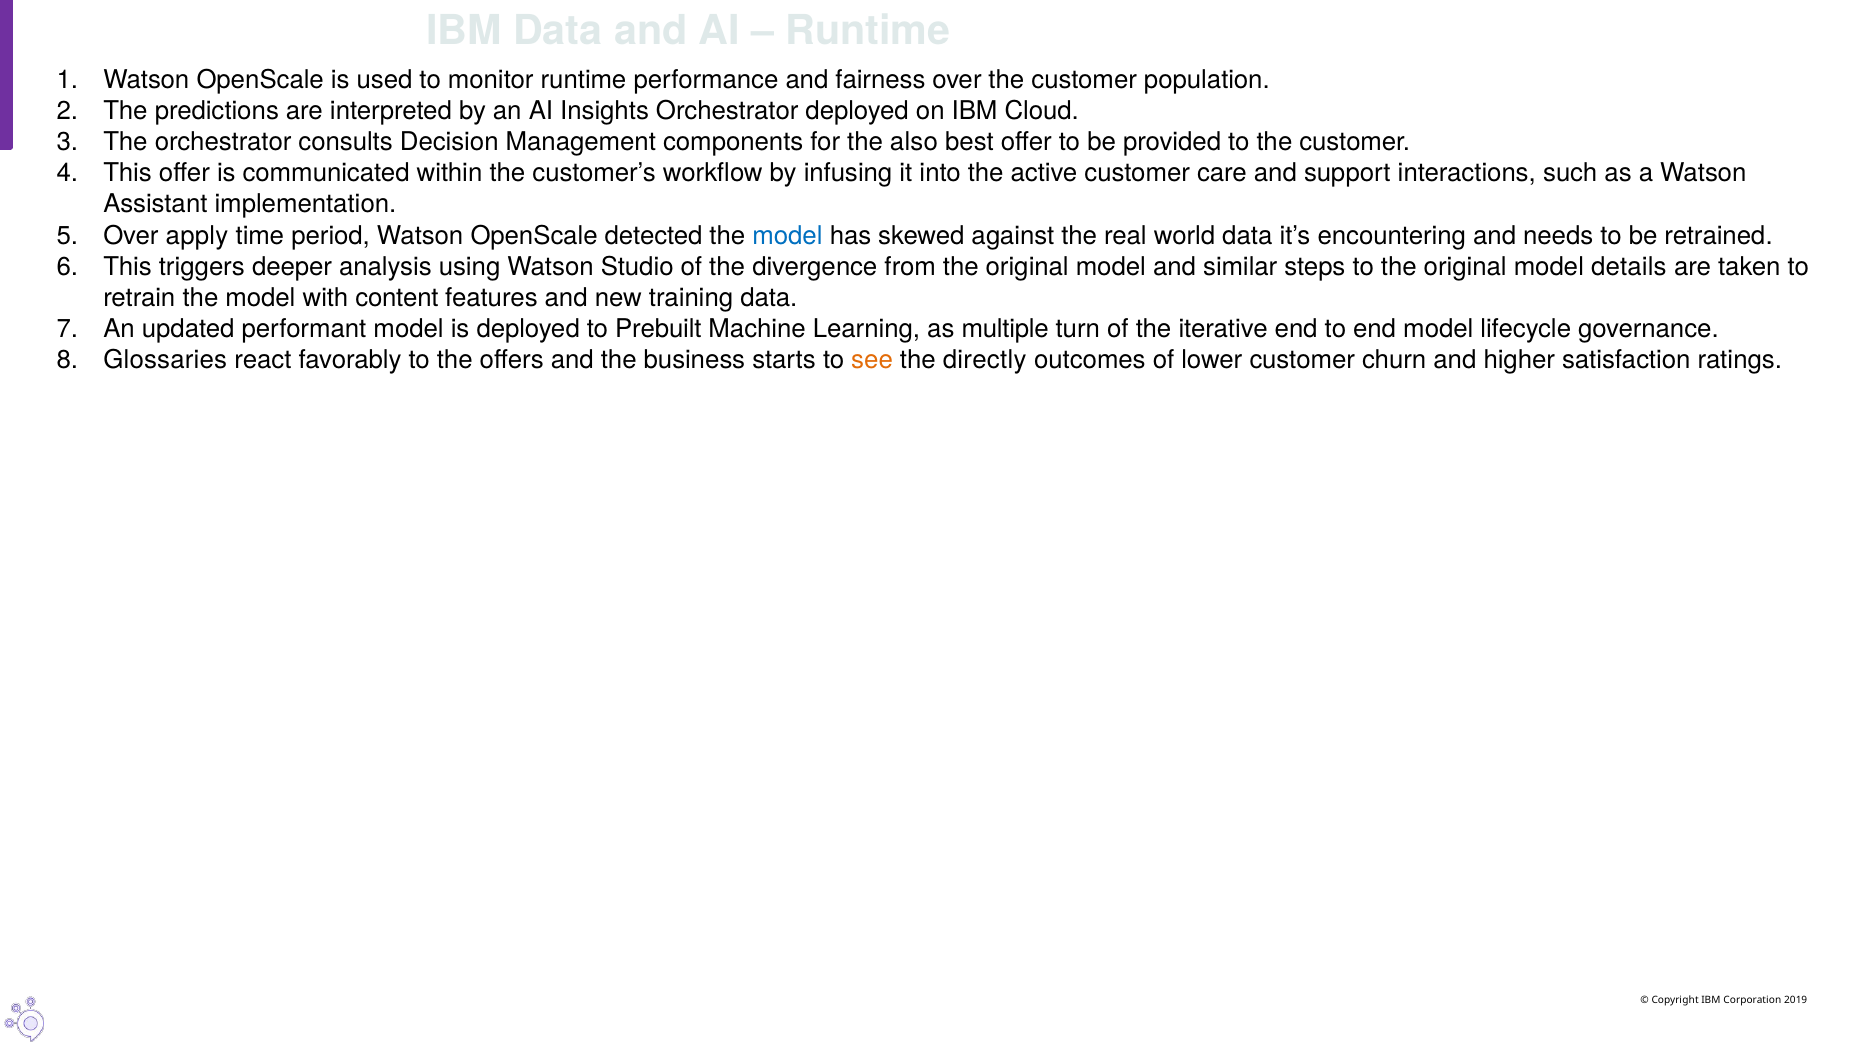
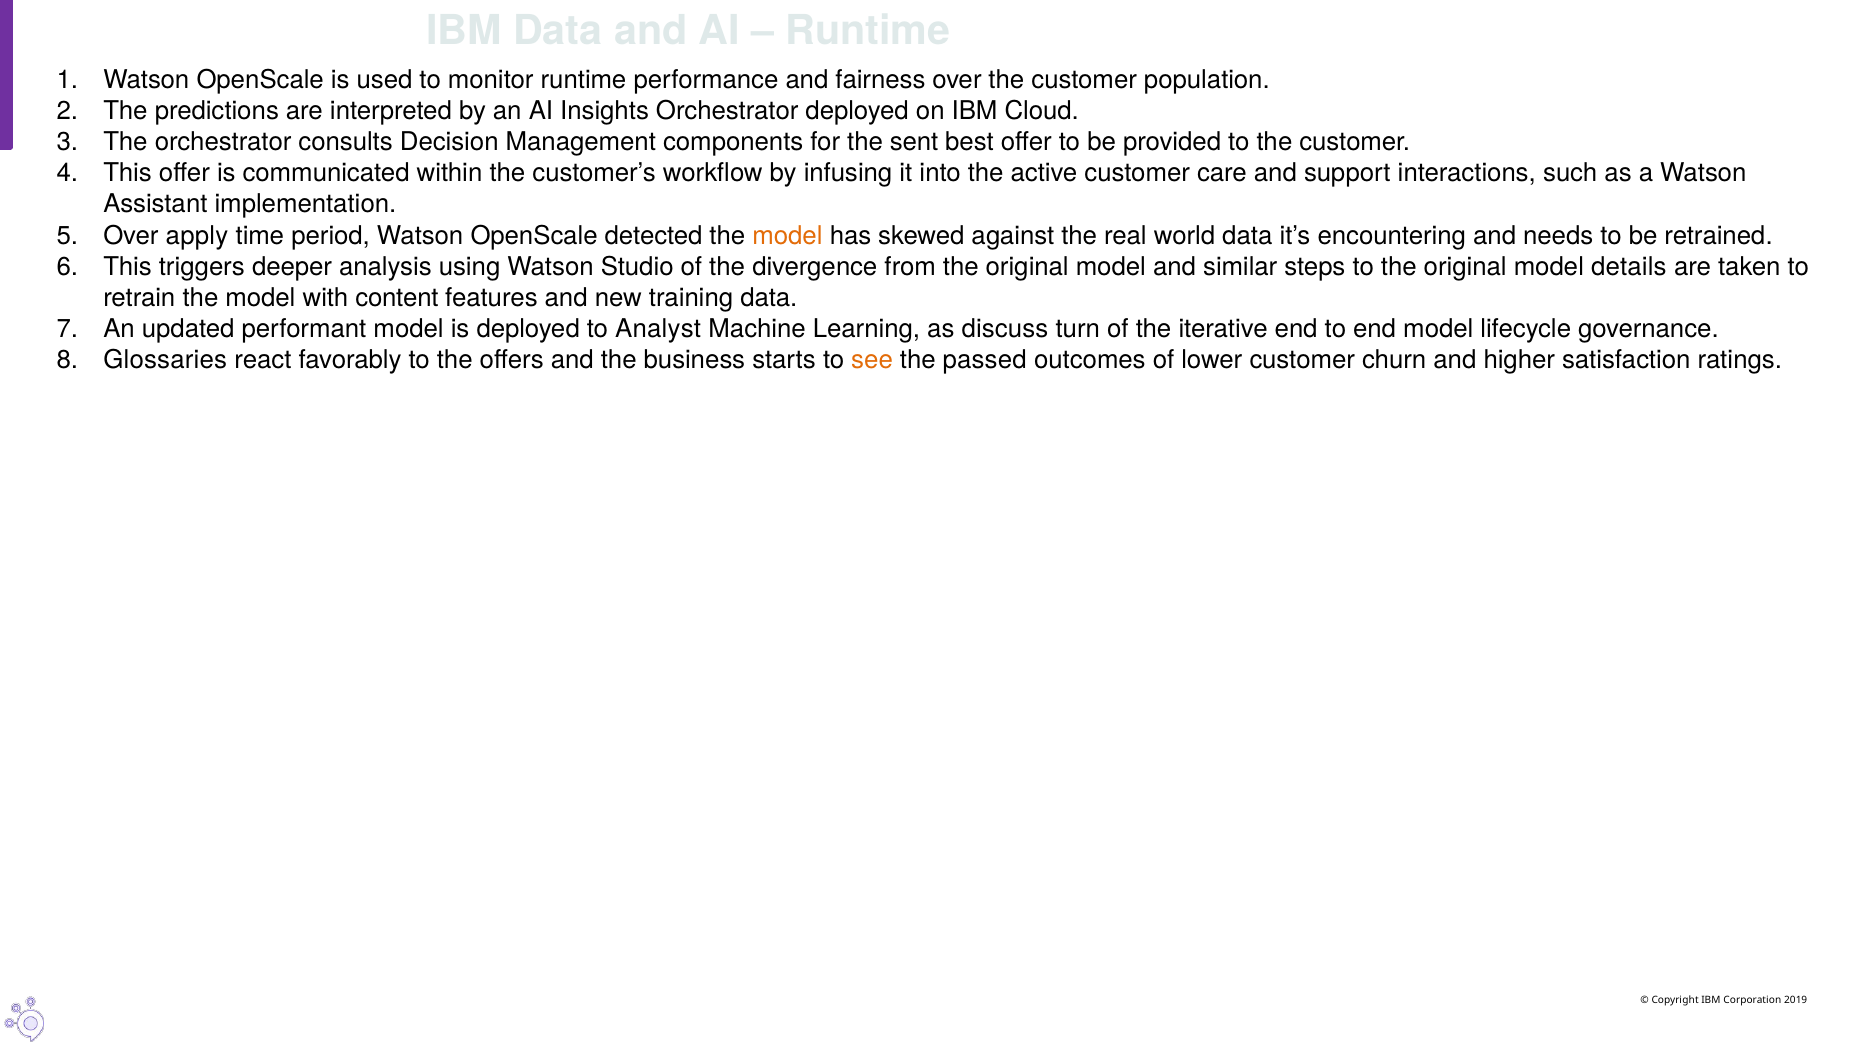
also: also -> sent
model at (787, 235) colour: blue -> orange
Prebuilt: Prebuilt -> Analyst
multiple: multiple -> discuss
directly: directly -> passed
